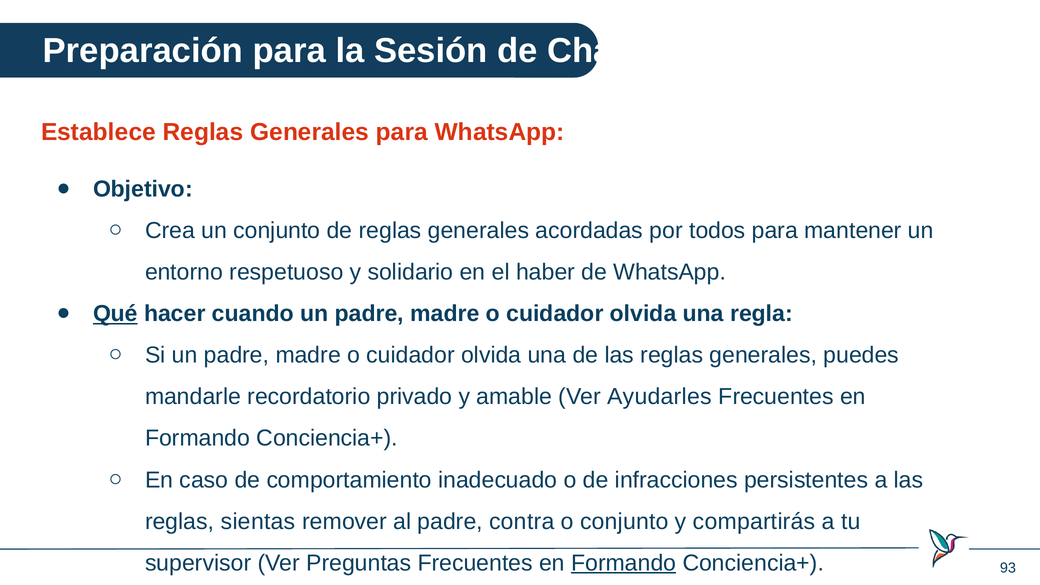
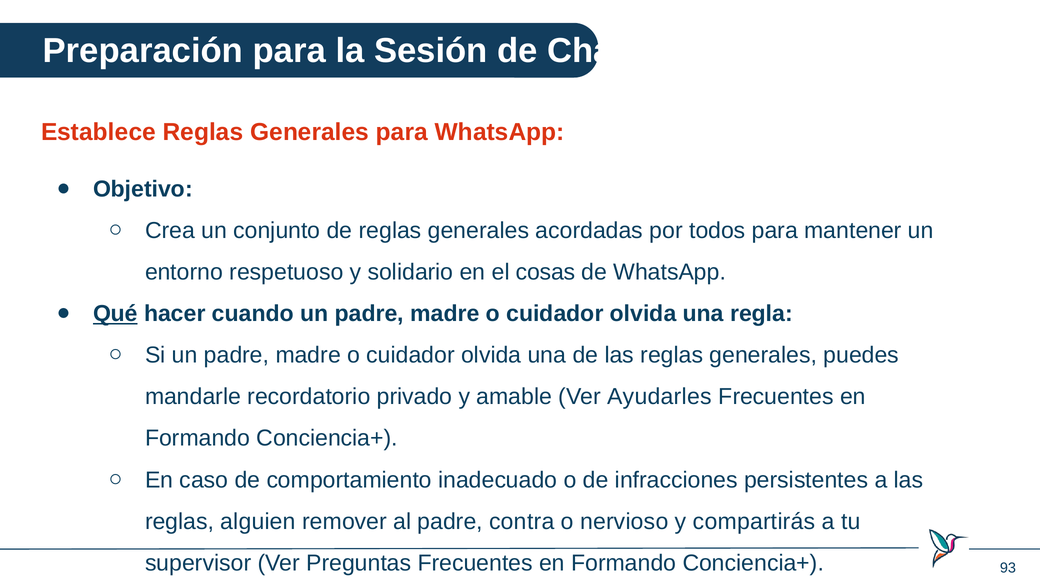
haber: haber -> cosas
sientas: sientas -> alguien
o conjunto: conjunto -> nervioso
Formando at (624, 563) underline: present -> none
